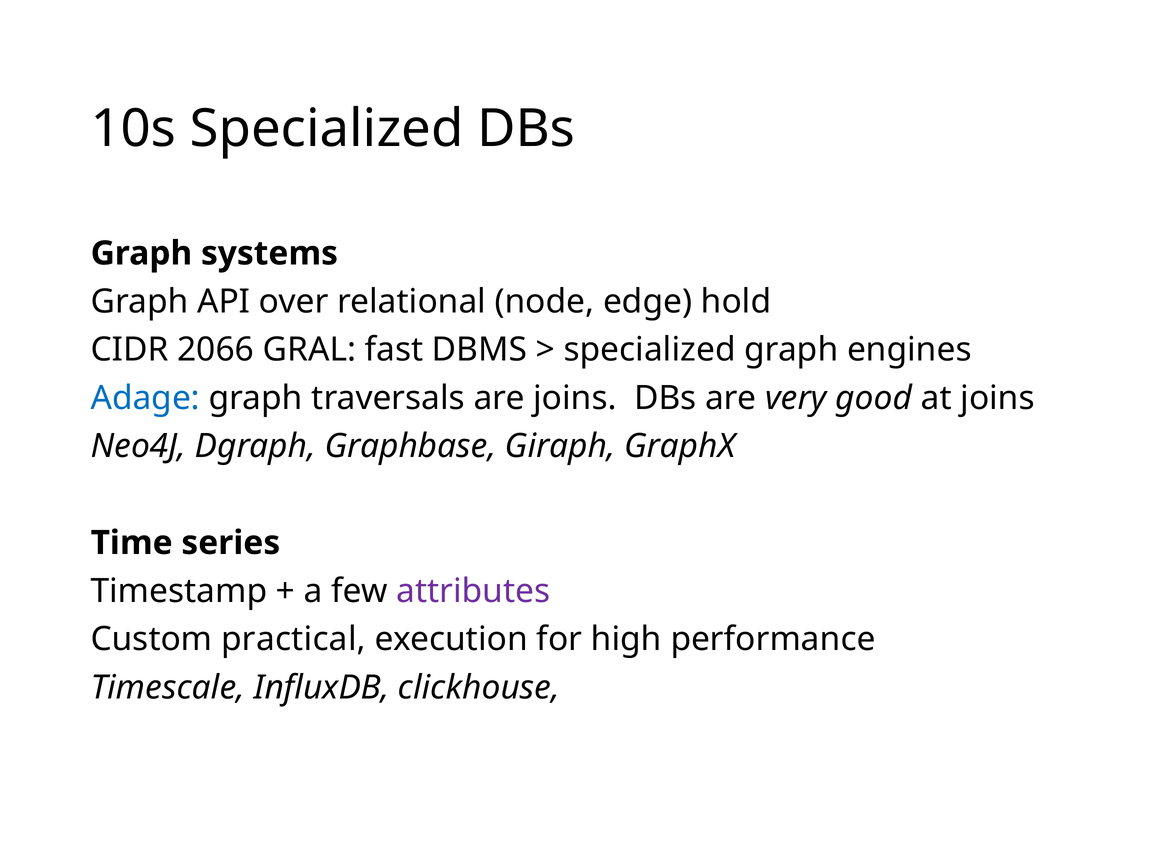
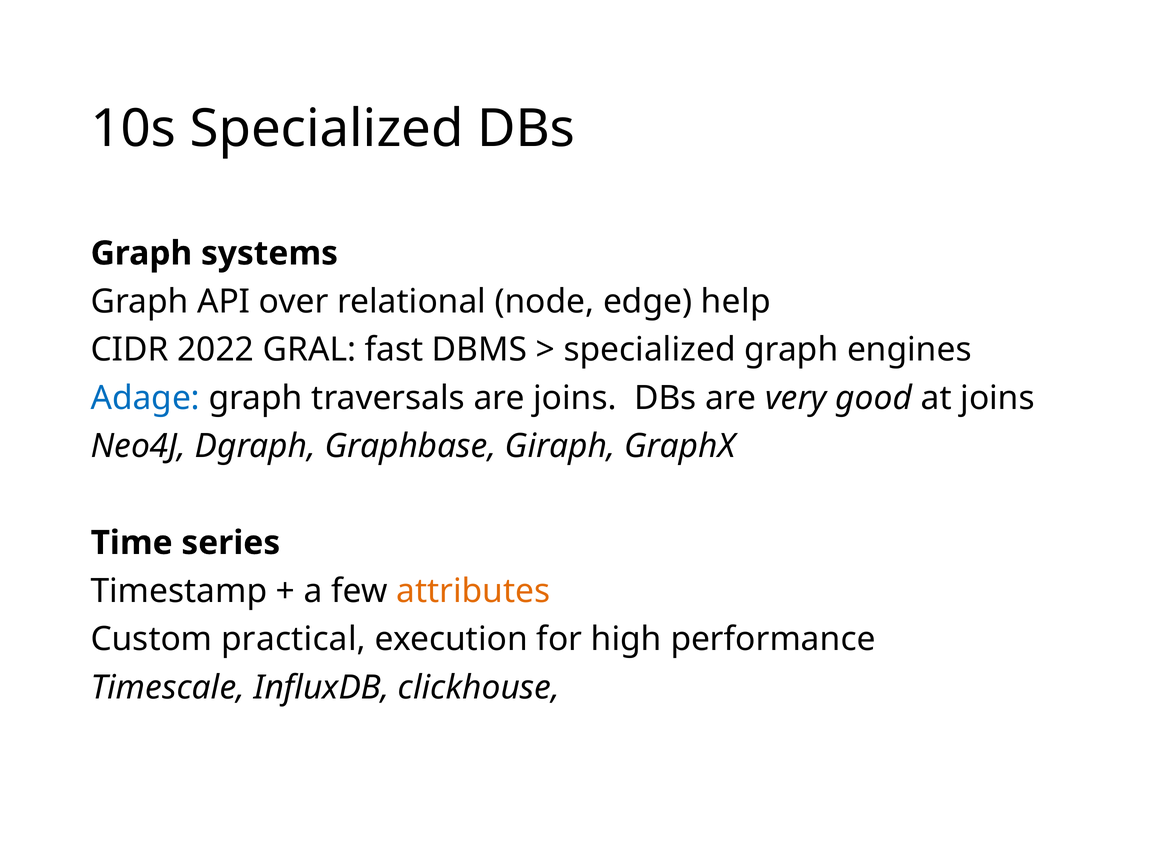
hold: hold -> help
2066: 2066 -> 2022
attributes colour: purple -> orange
